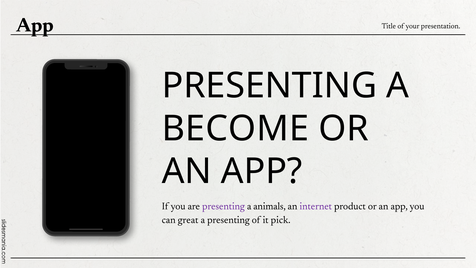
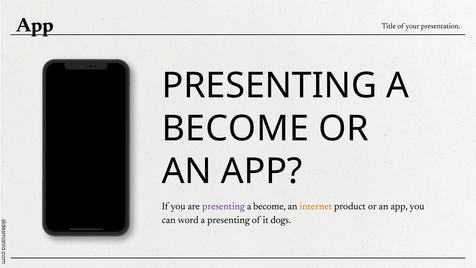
animals at (269, 206): animals -> become
internet colour: purple -> orange
great: great -> word
pick: pick -> dogs
